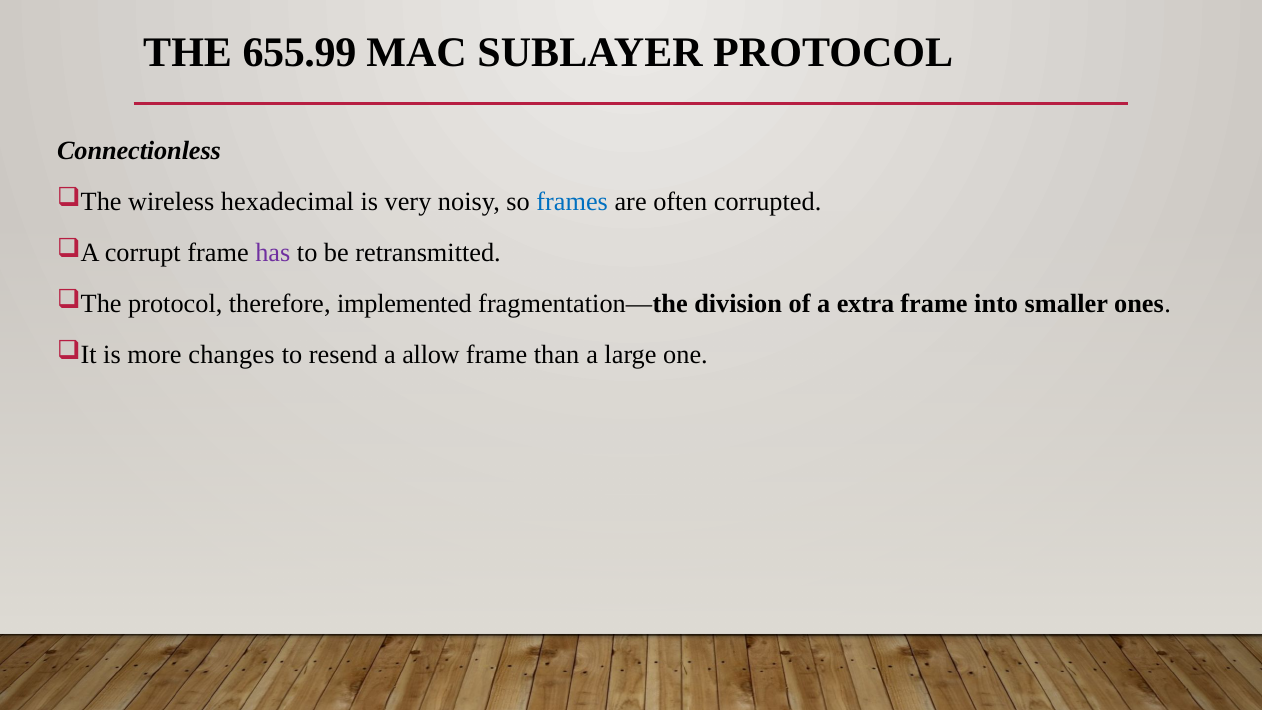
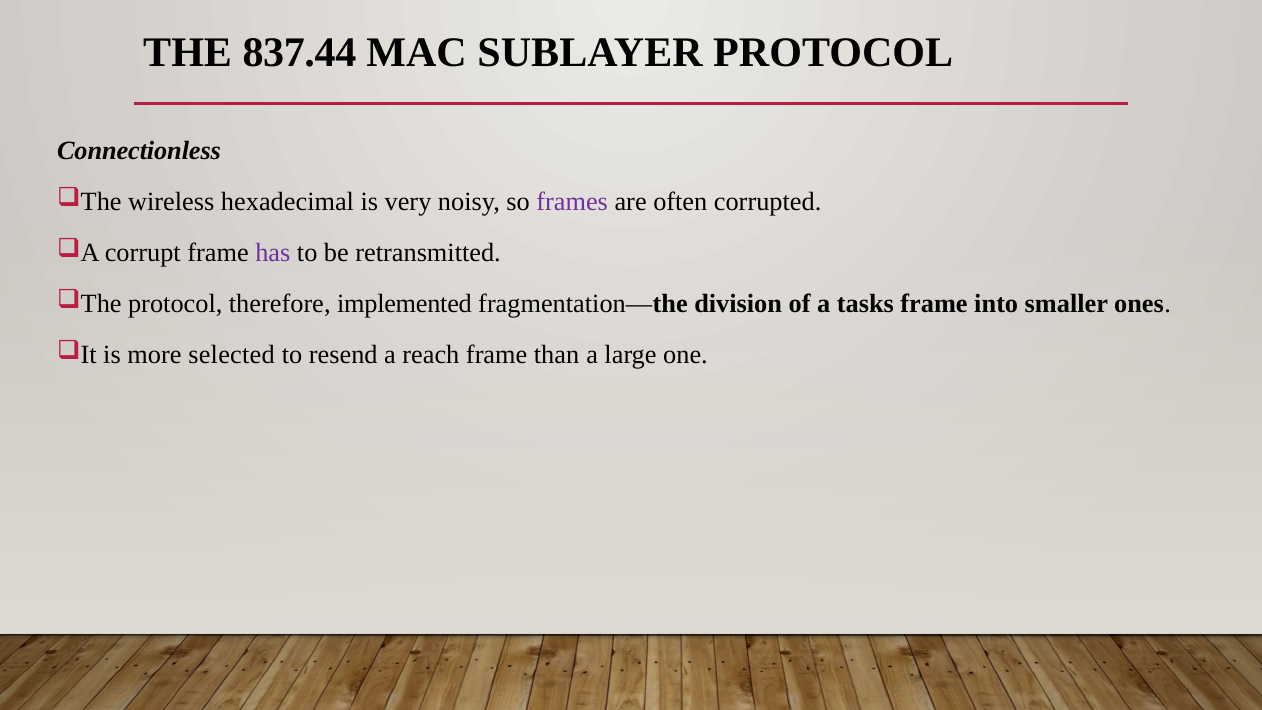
655.99: 655.99 -> 837.44
frames colour: blue -> purple
extra: extra -> tasks
changes: changes -> selected
allow: allow -> reach
